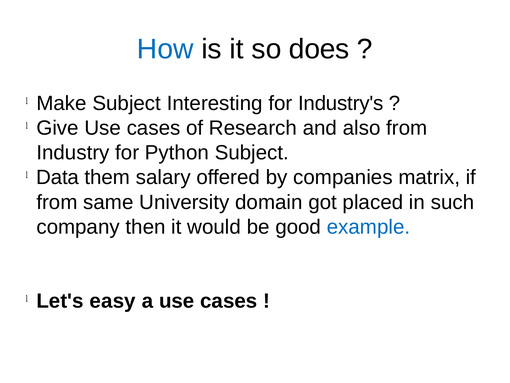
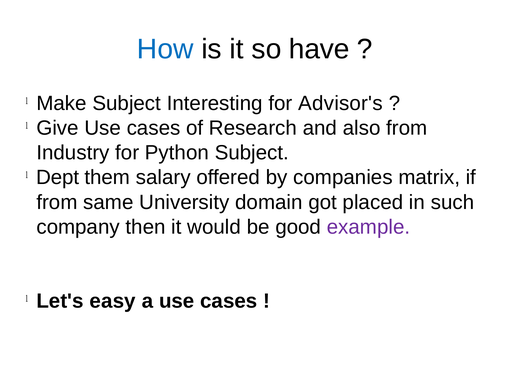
does: does -> have
Industry's: Industry's -> Advisor's
Data: Data -> Dept
example colour: blue -> purple
